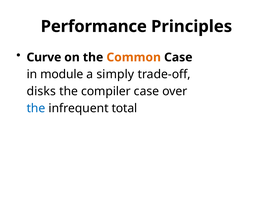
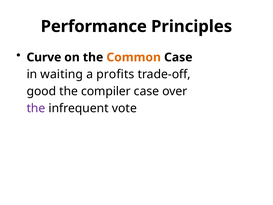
module: module -> waiting
simply: simply -> profits
disks: disks -> good
the at (36, 108) colour: blue -> purple
total: total -> vote
